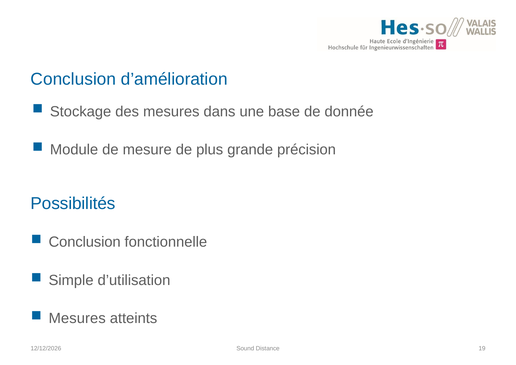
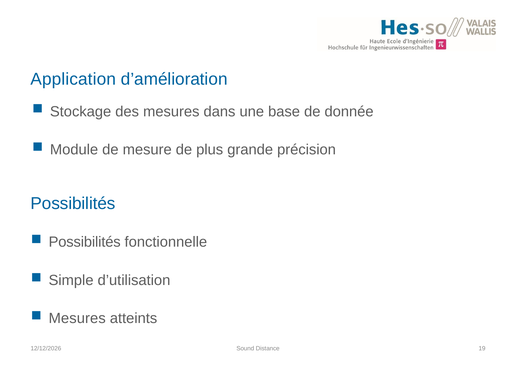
Conclusion at (73, 79): Conclusion -> Application
Conclusion at (85, 242): Conclusion -> Possibilités
